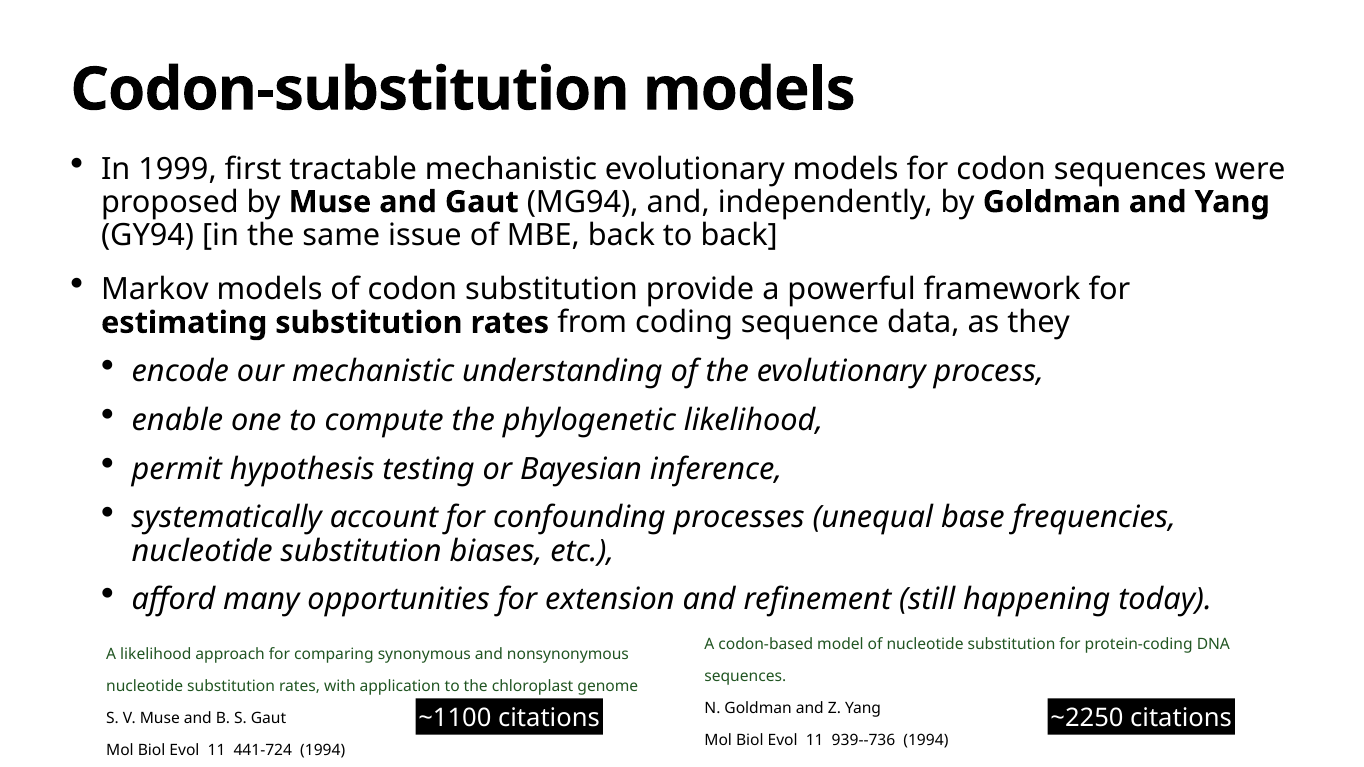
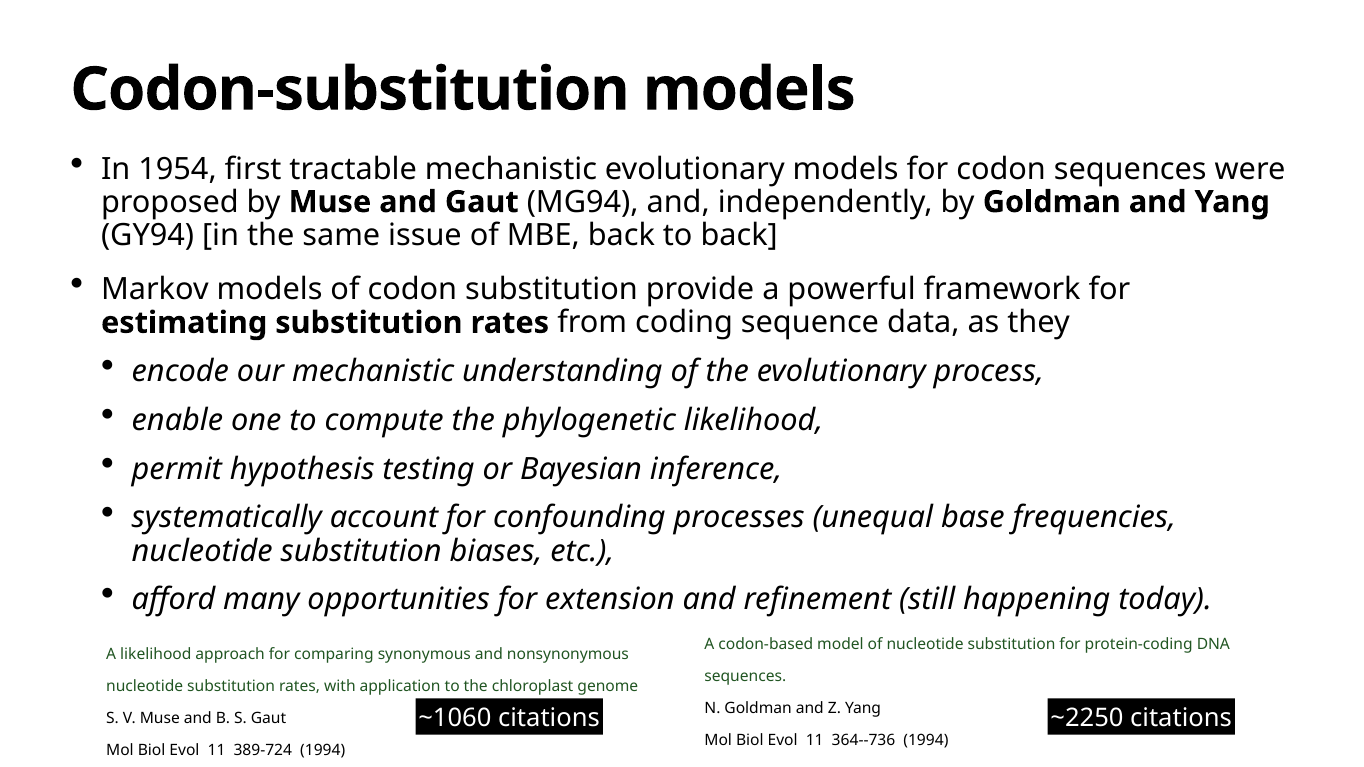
1999: 1999 -> 1954
~1100: ~1100 -> ~1060
939--736: 939--736 -> 364--736
441-724: 441-724 -> 389-724
